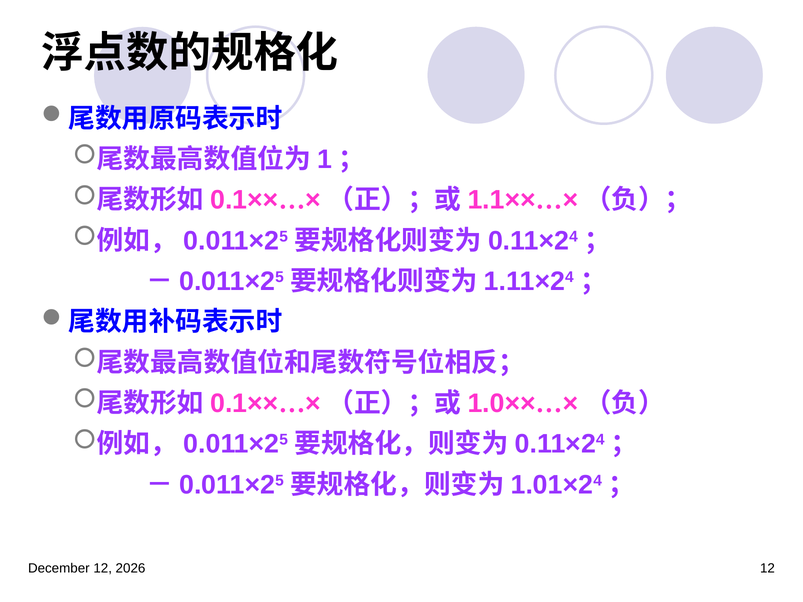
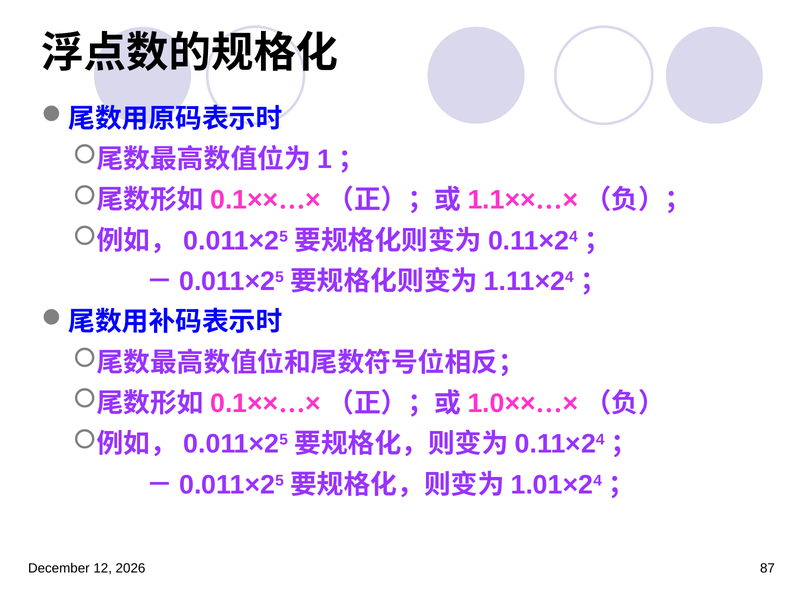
12 at (767, 568): 12 -> 87
